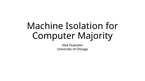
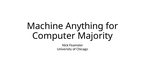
Isolation: Isolation -> Anything
